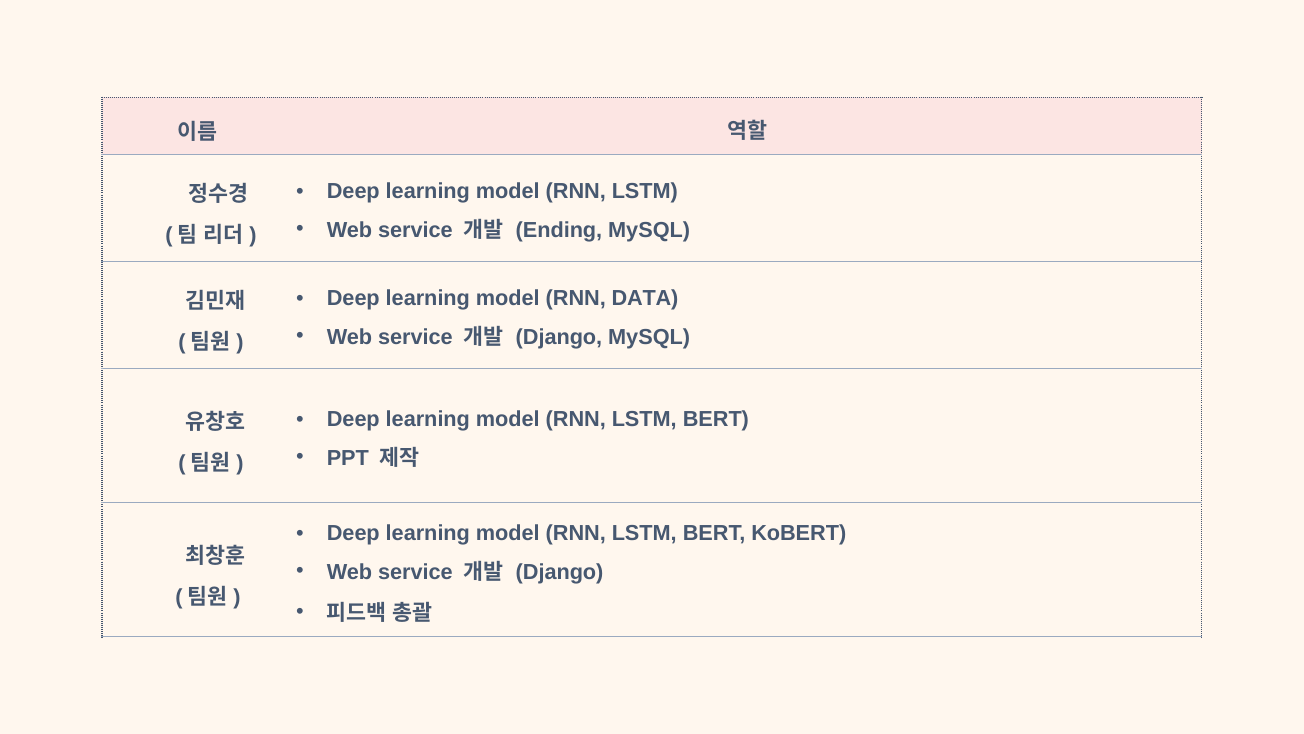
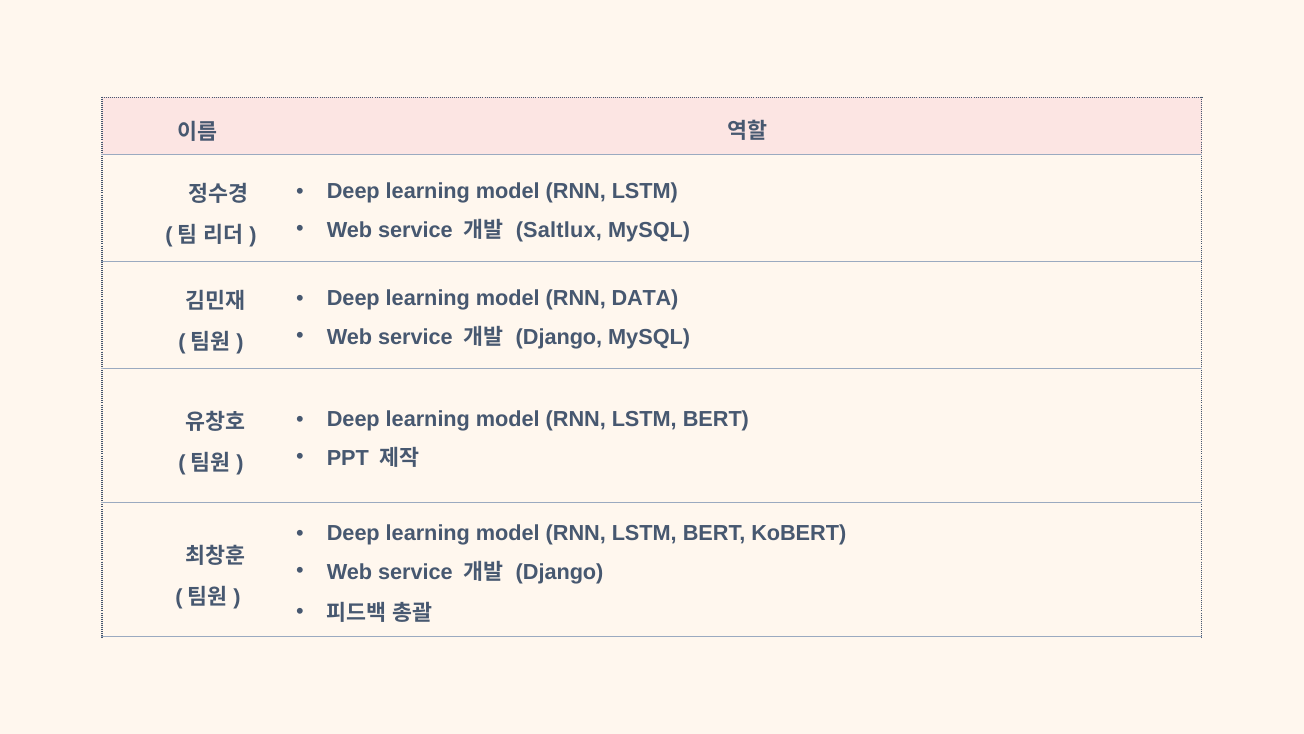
Ending: Ending -> Saltlux
